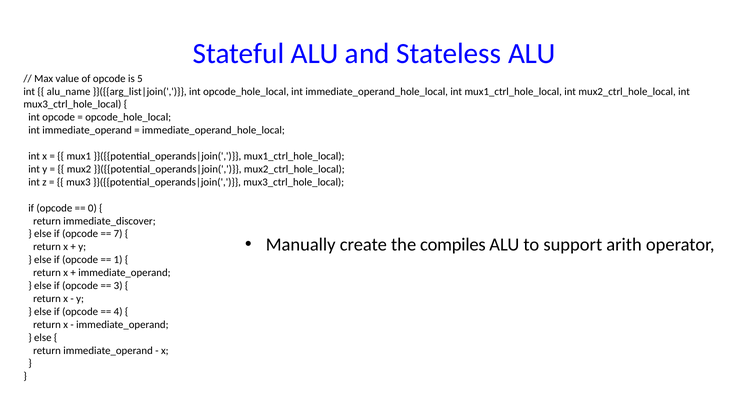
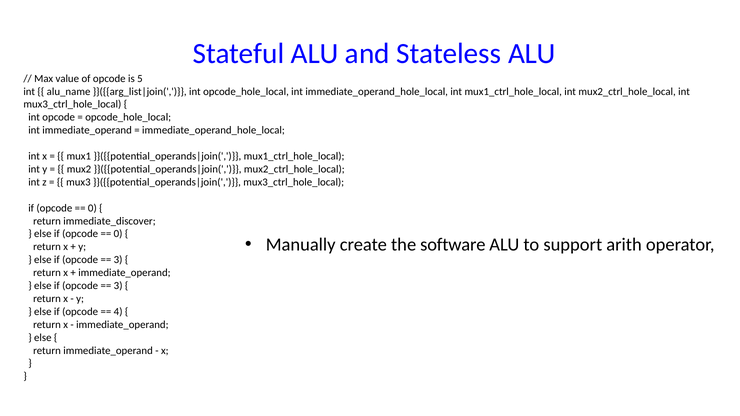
7 at (118, 234): 7 -> 0
compiles: compiles -> software
1 at (118, 260): 1 -> 3
